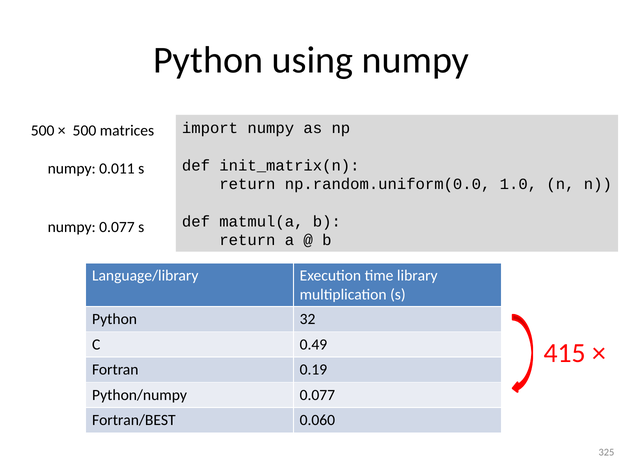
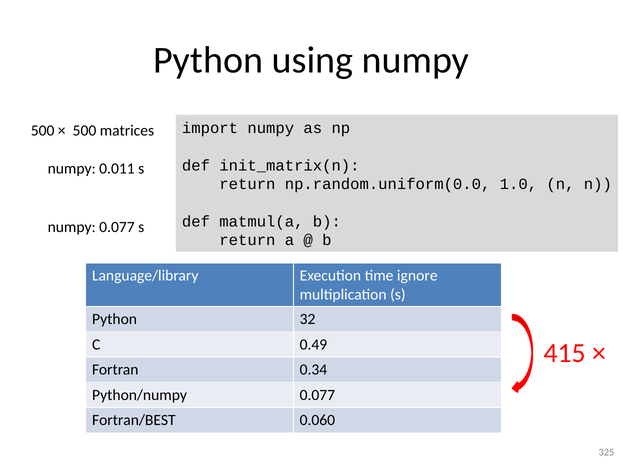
library: library -> ignore
0.19: 0.19 -> 0.34
